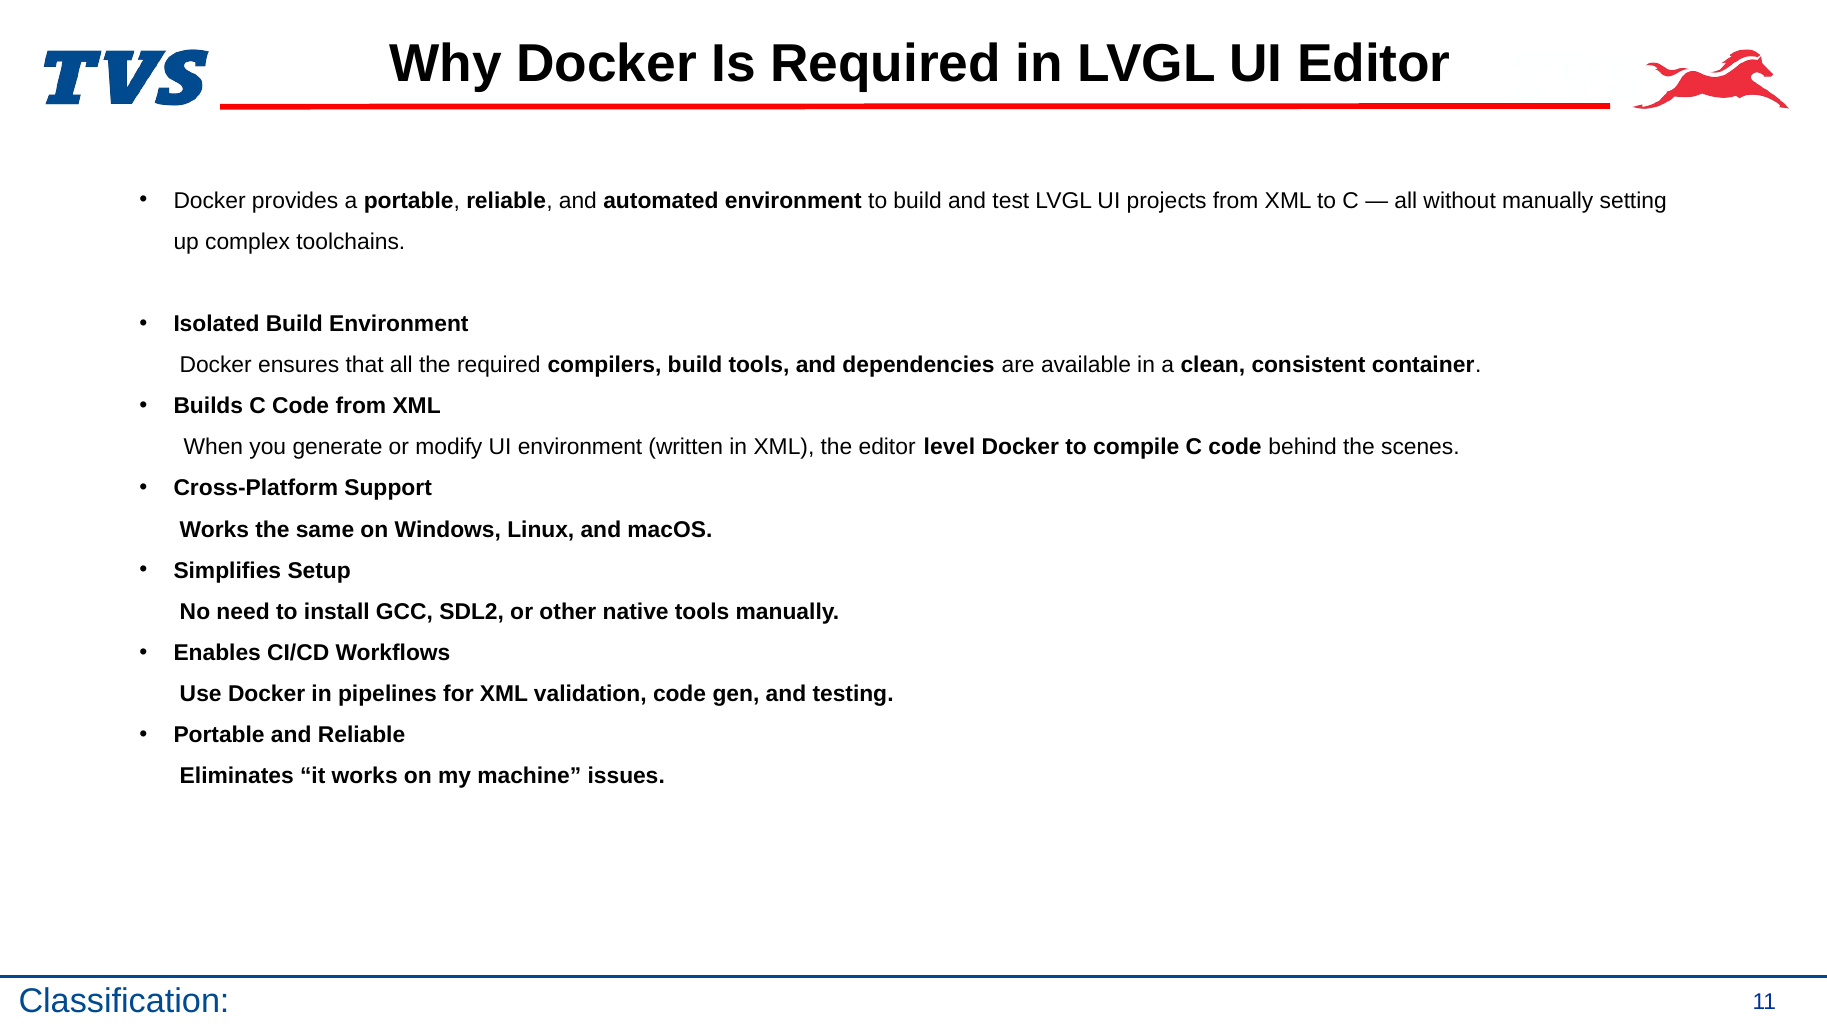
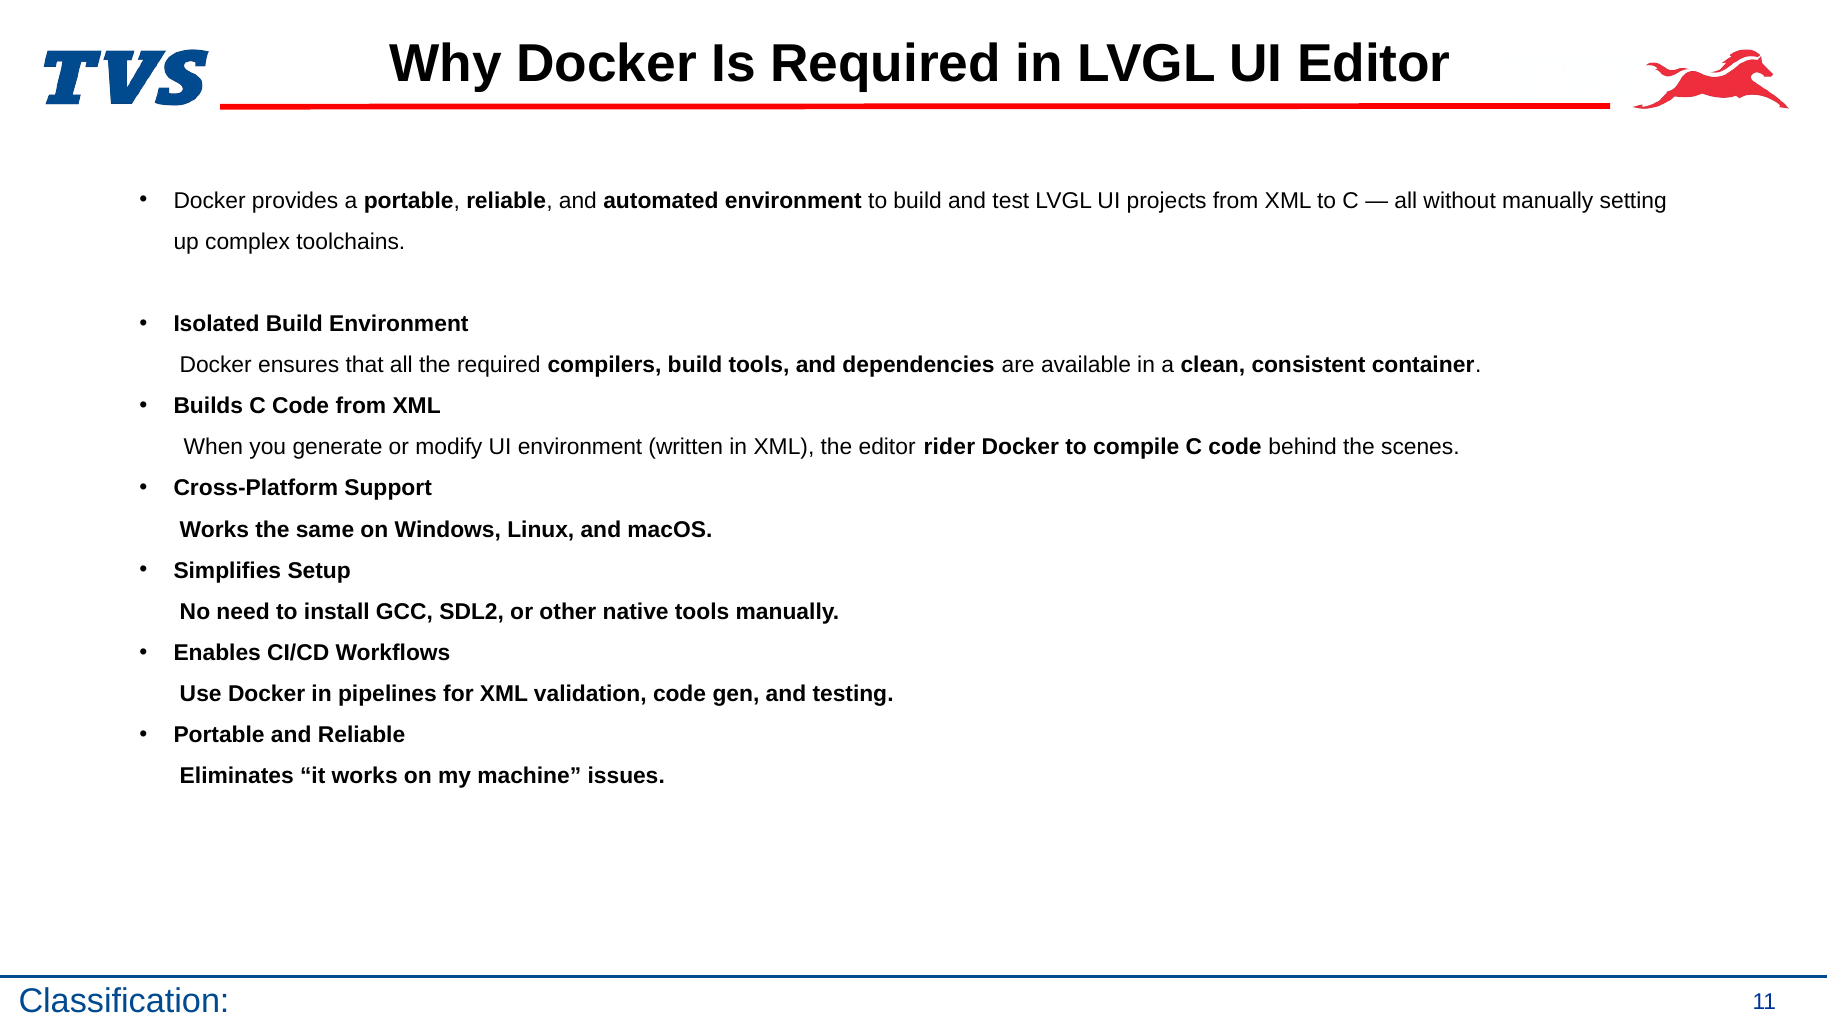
level: level -> rider
